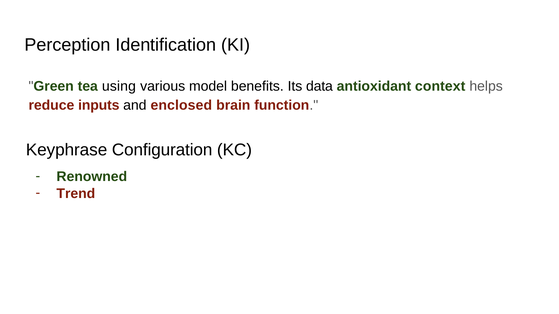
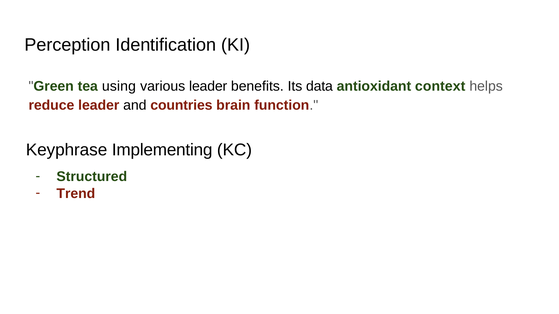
various model: model -> leader
reduce inputs: inputs -> leader
enclosed: enclosed -> countries
Configuration: Configuration -> Implementing
Renowned: Renowned -> Structured
